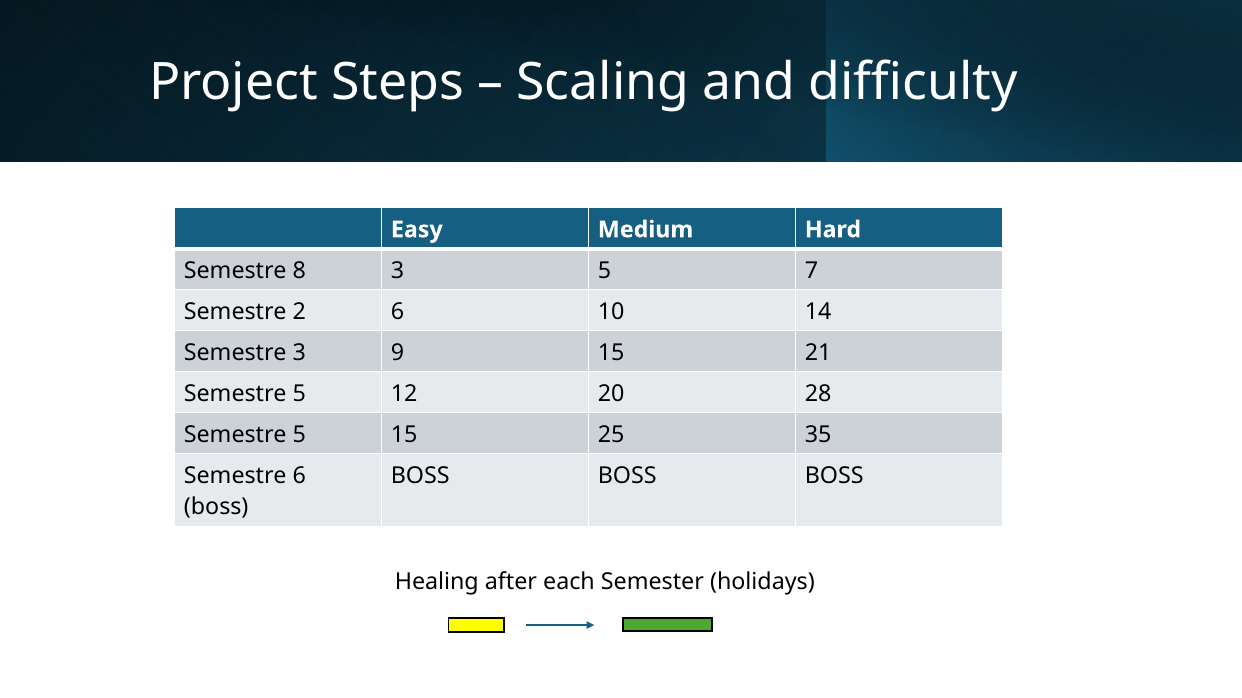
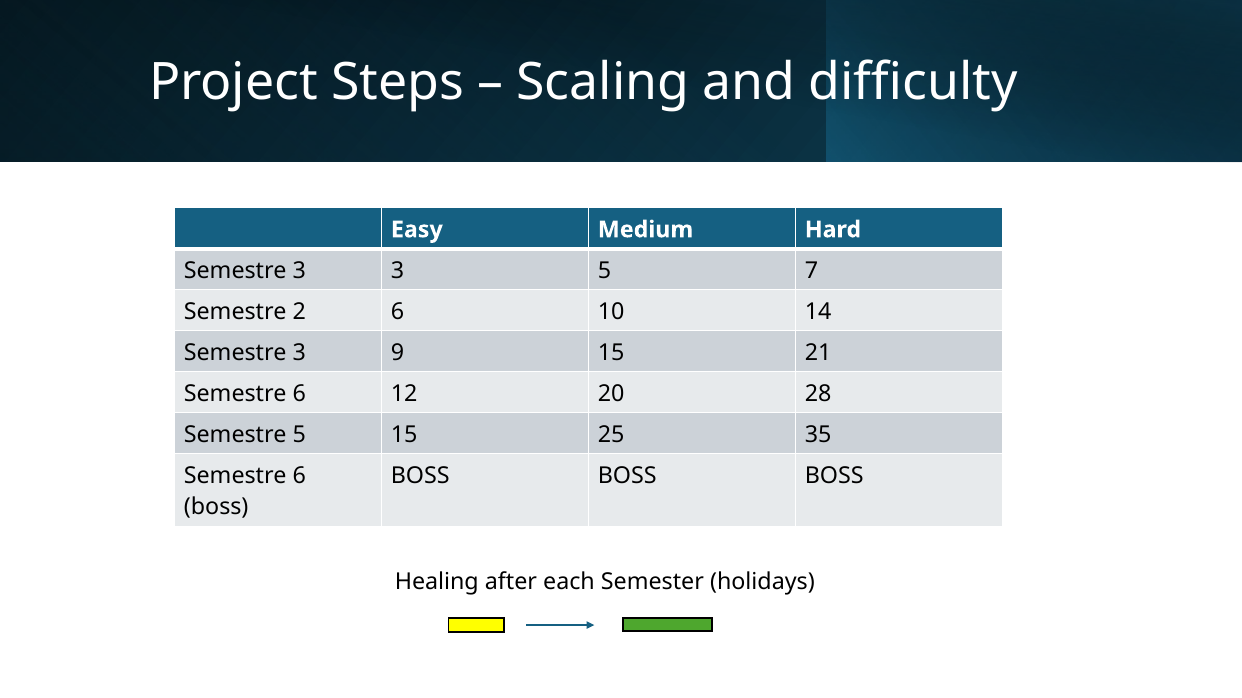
8 at (299, 271): 8 -> 3
5 at (299, 394): 5 -> 6
